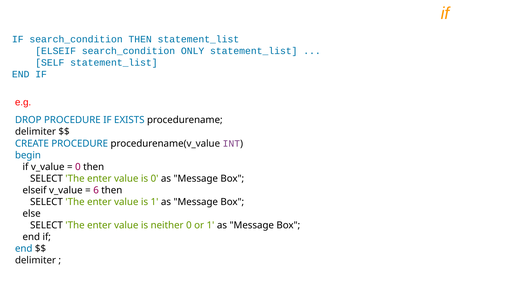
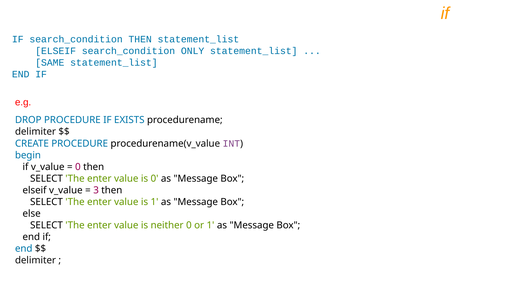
SELF: SELF -> SAME
6: 6 -> 3
